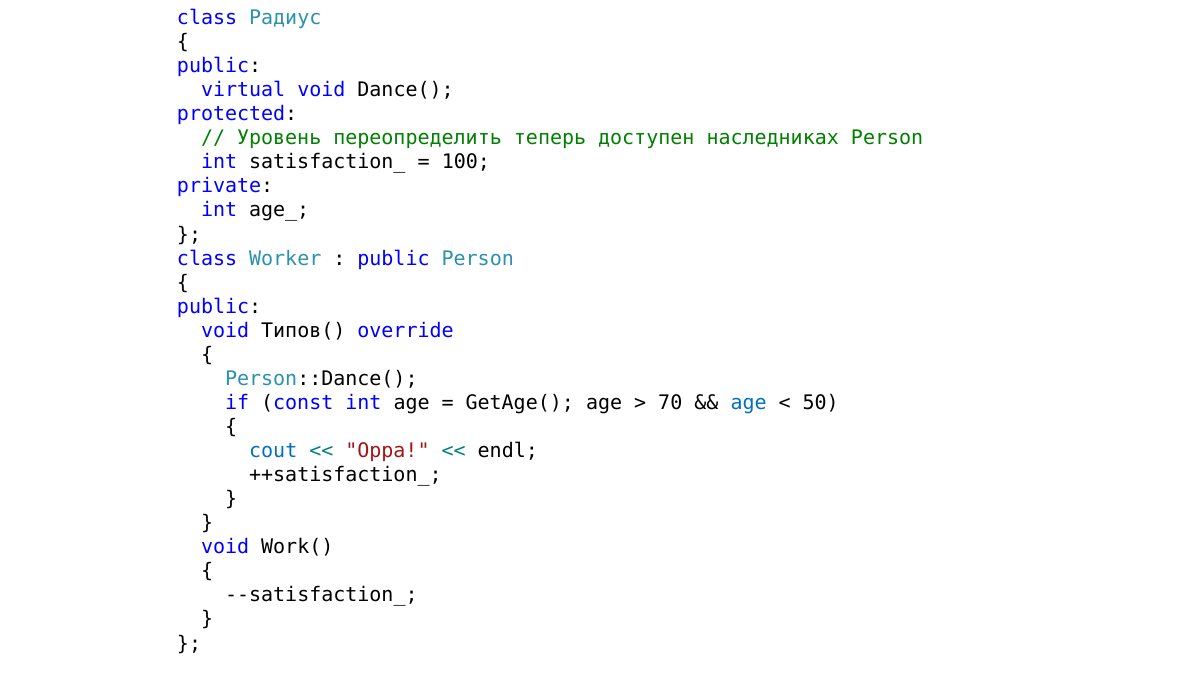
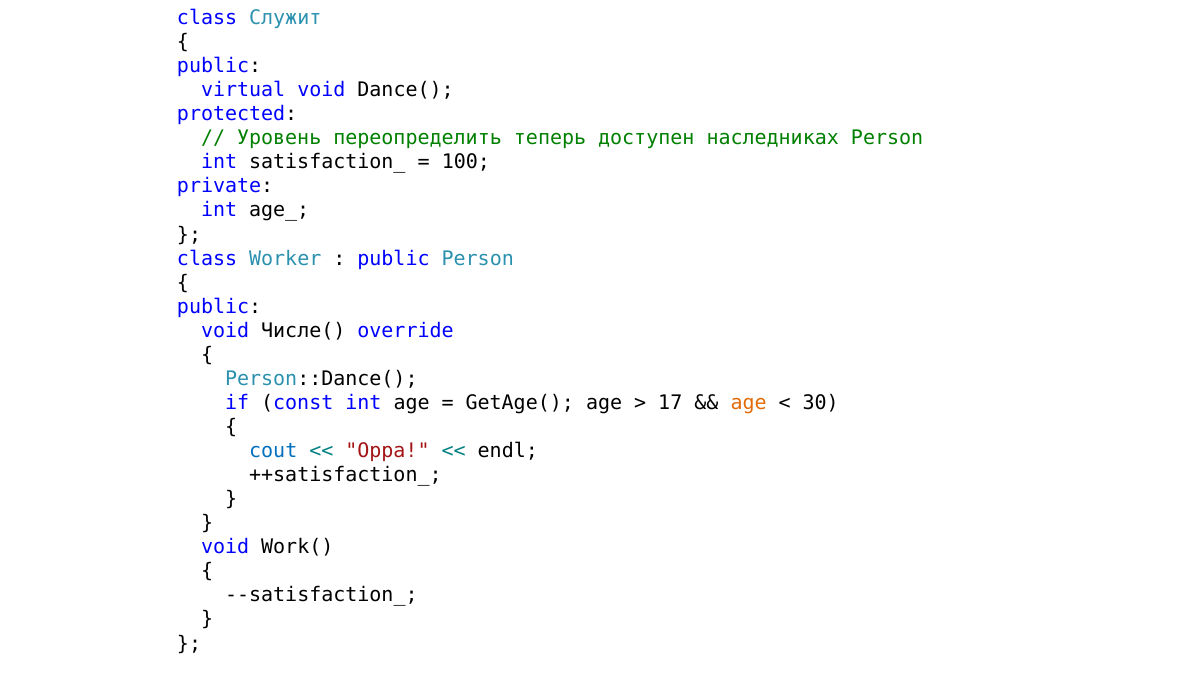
Радиус: Радиус -> Служит
Типов(: Типов( -> Числе(
70: 70 -> 17
age at (749, 403) colour: blue -> orange
50: 50 -> 30
